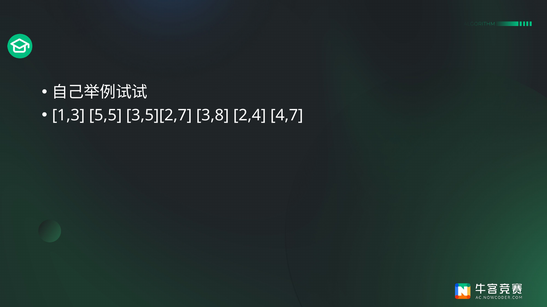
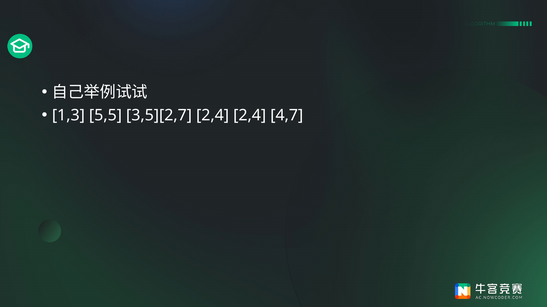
3,5][2,7 3,8: 3,8 -> 2,4
